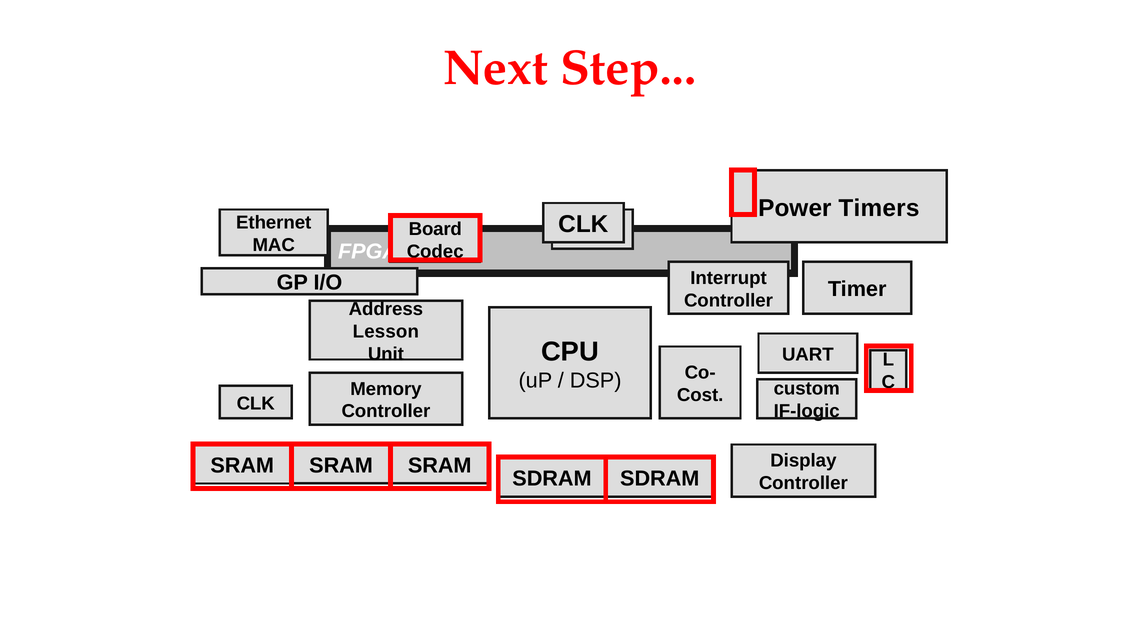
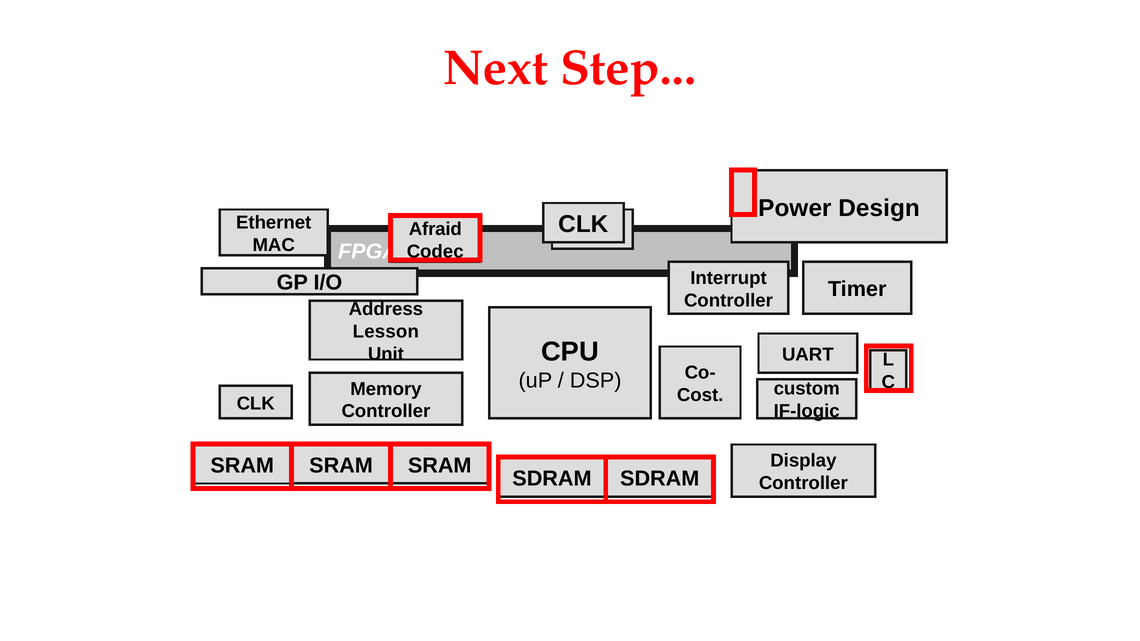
Timers: Timers -> Design
Board: Board -> Afraid
